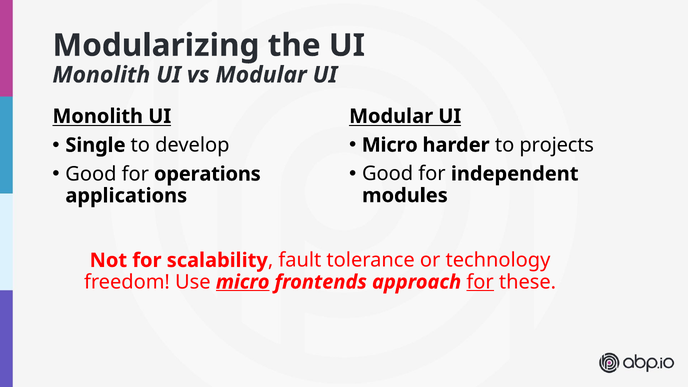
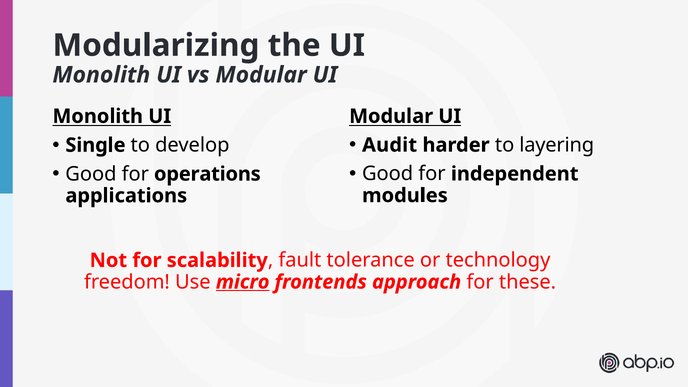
Micro at (390, 145): Micro -> Audit
projects: projects -> layering
for at (480, 282) underline: present -> none
